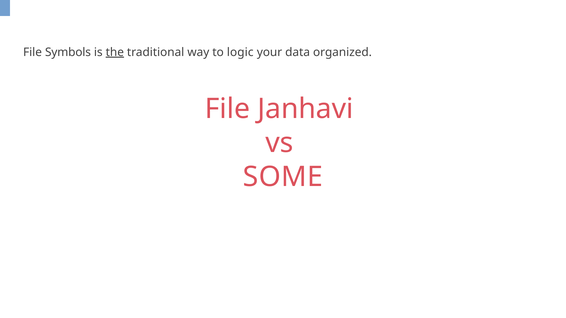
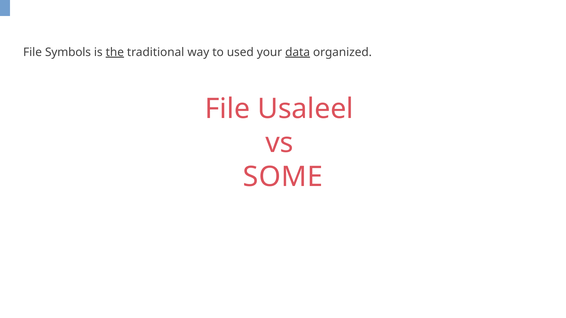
logic: logic -> used
data underline: none -> present
Janhavi: Janhavi -> Usaleel
